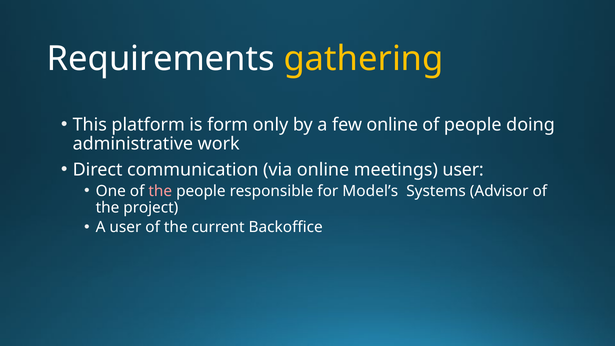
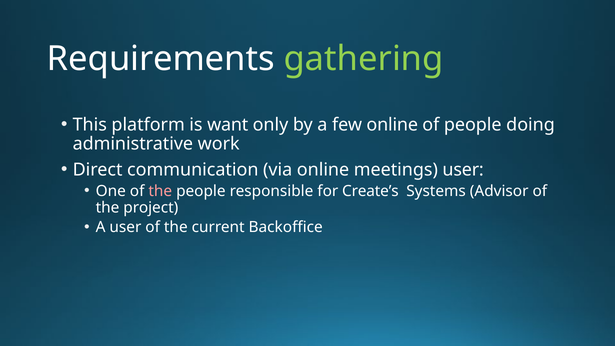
gathering colour: yellow -> light green
form: form -> want
Model’s: Model’s -> Create’s
